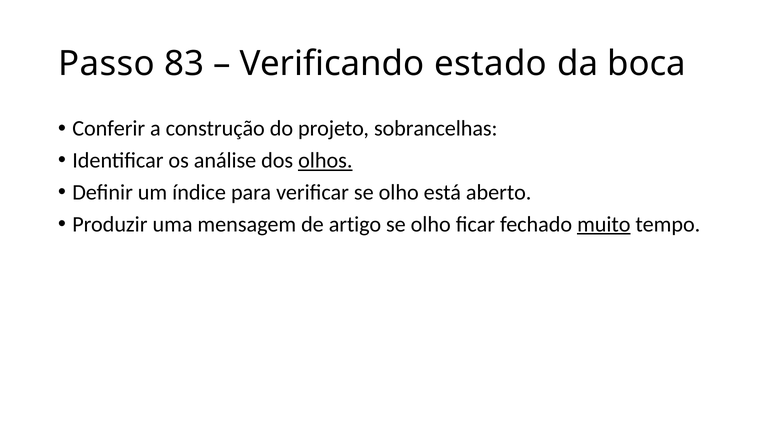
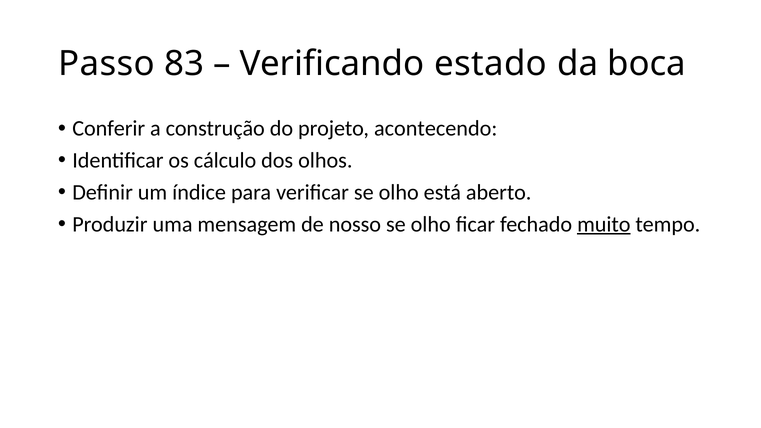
sobrancelhas: sobrancelhas -> acontecendo
análise: análise -> cálculo
olhos underline: present -> none
artigo: artigo -> nosso
